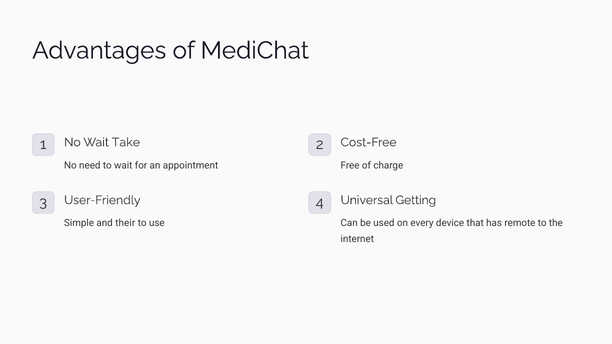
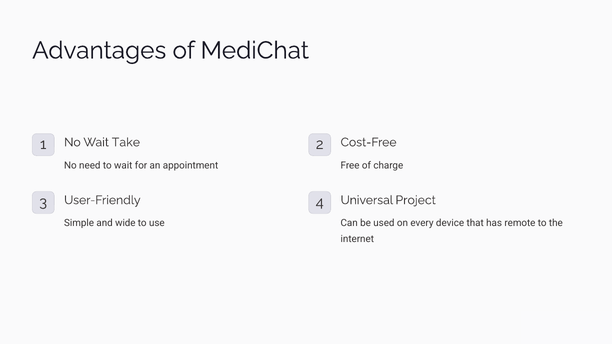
Getting: Getting -> Project
their: their -> wide
